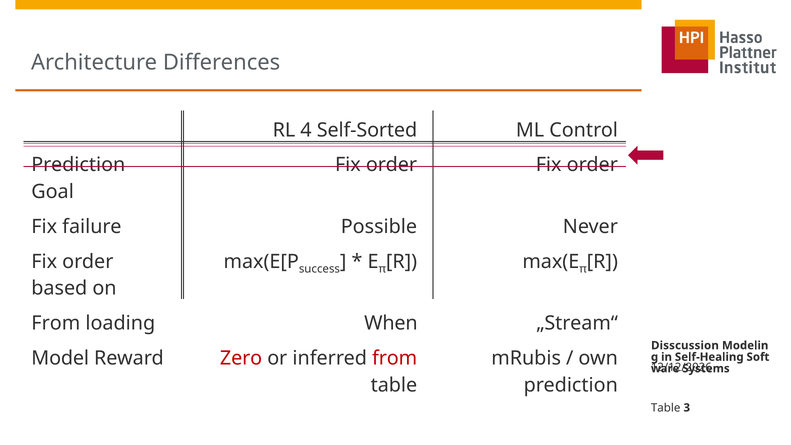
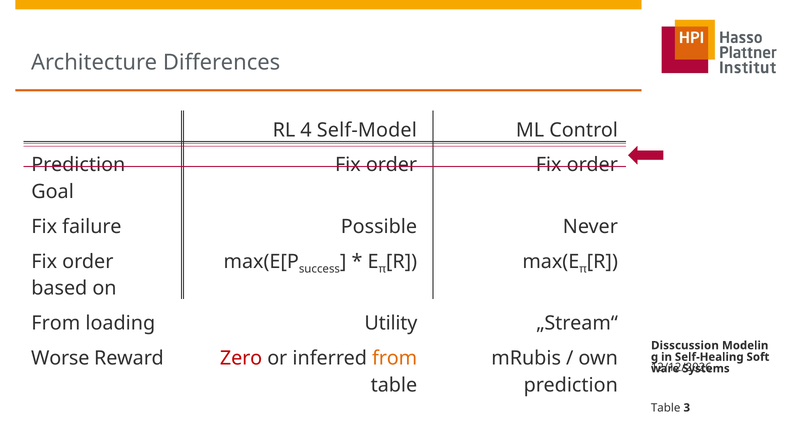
Self-Sorted: Self-Sorted -> Self-Model
When: When -> Utility
Model: Model -> Worse
from at (395, 358) colour: red -> orange
